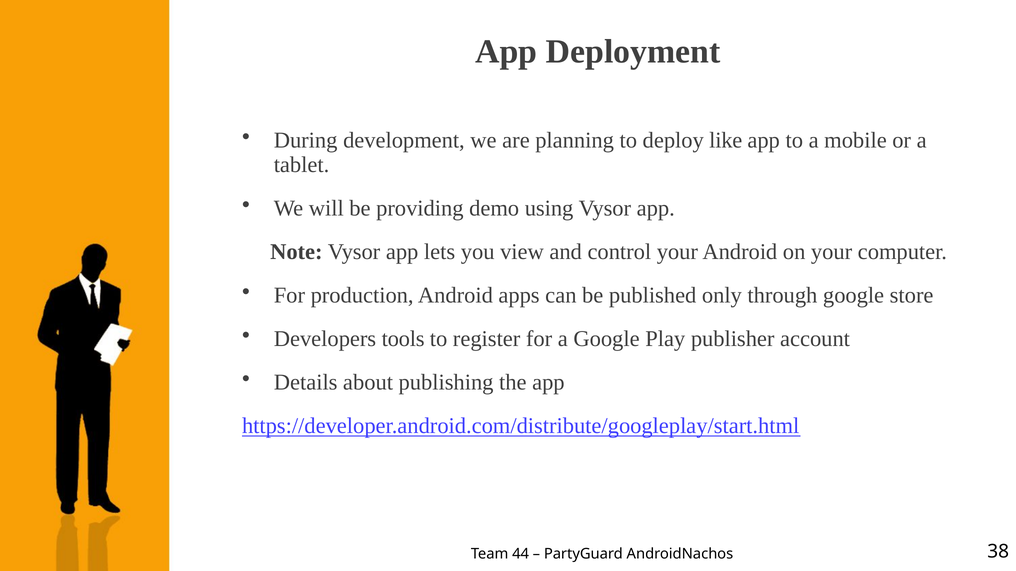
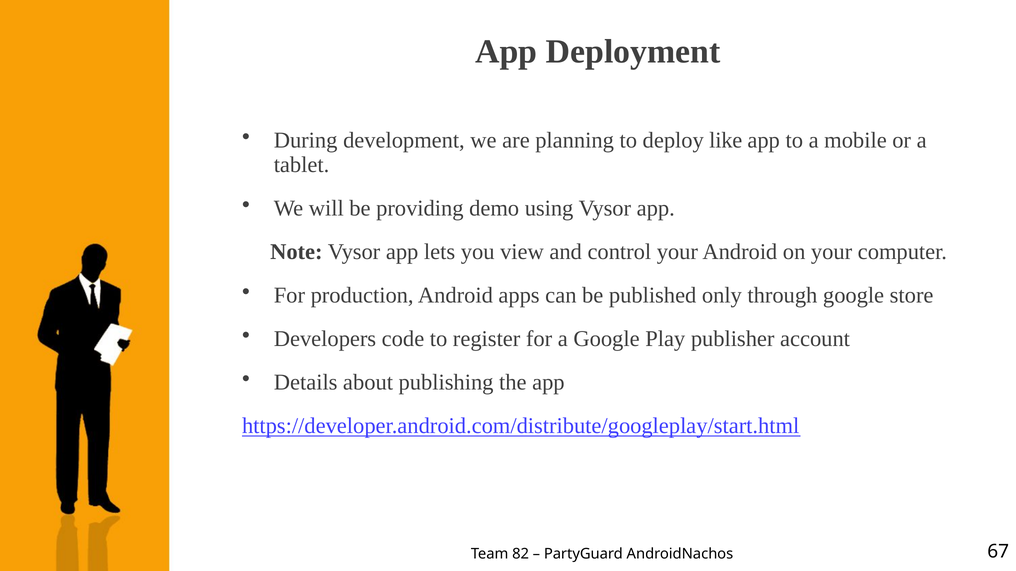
tools: tools -> code
44: 44 -> 82
38: 38 -> 67
